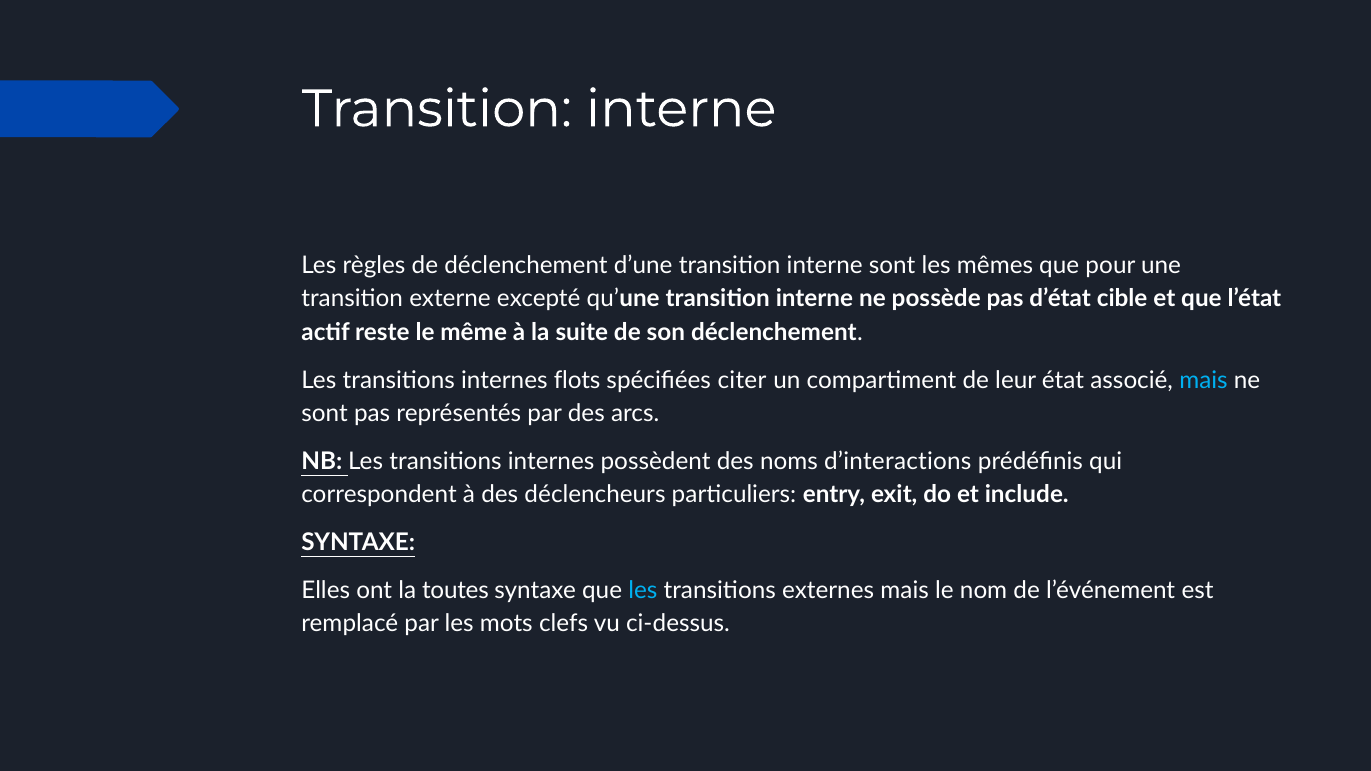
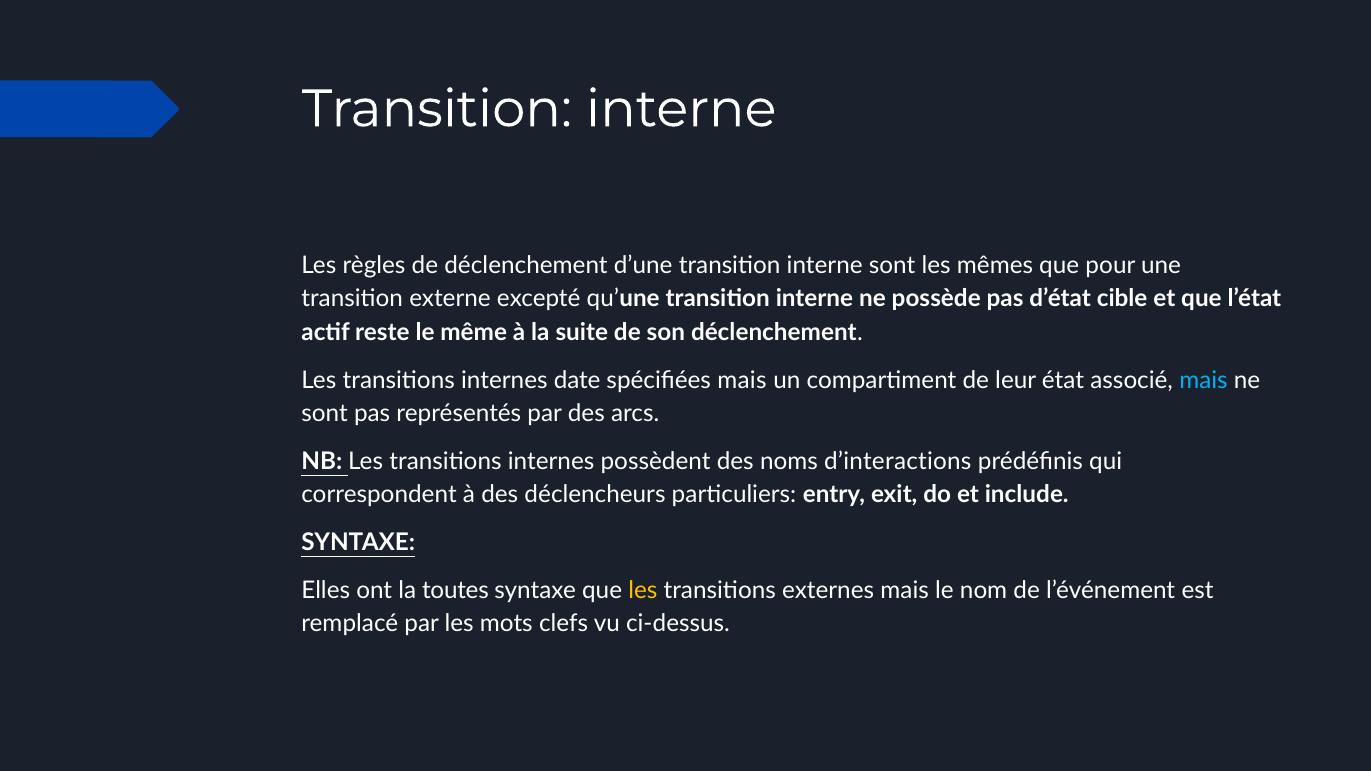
flots: flots -> date
spécifiées citer: citer -> mais
les at (643, 590) colour: light blue -> yellow
